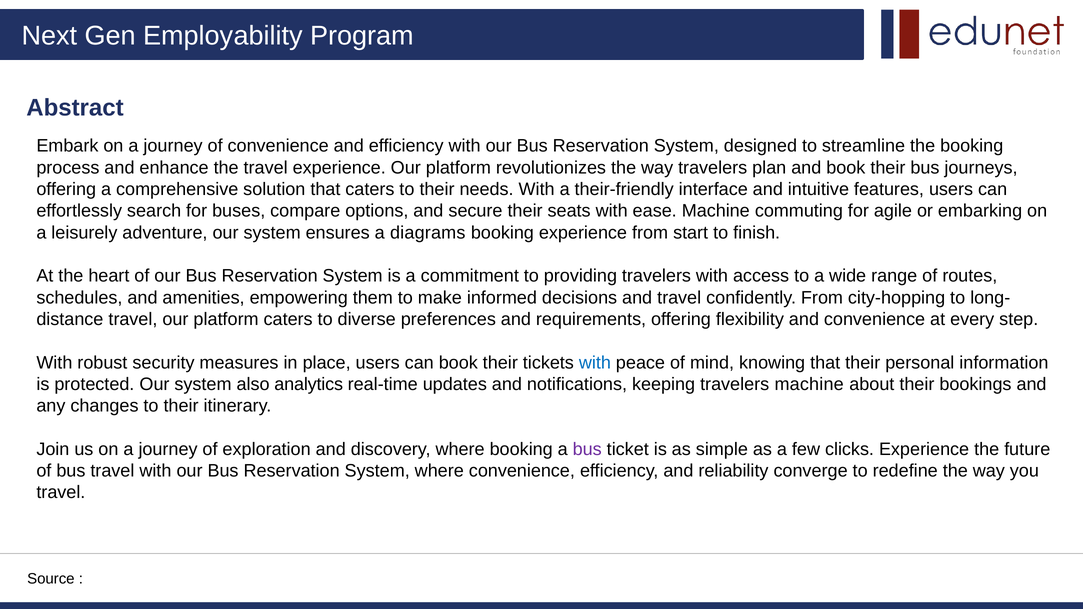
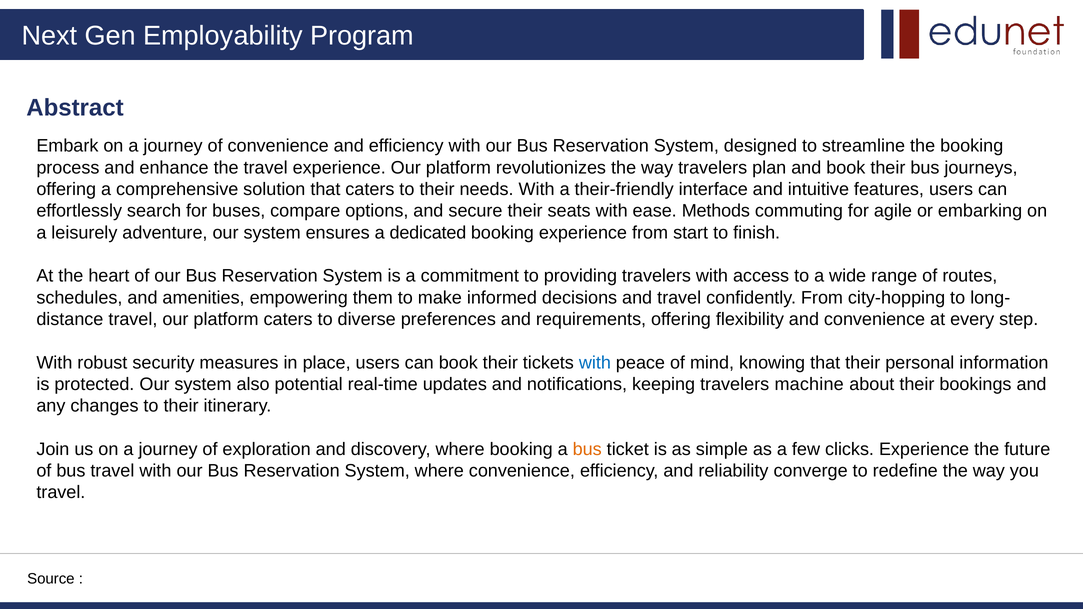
ease Machine: Machine -> Methods
diagrams: diagrams -> dedicated
analytics: analytics -> potential
bus at (587, 449) colour: purple -> orange
